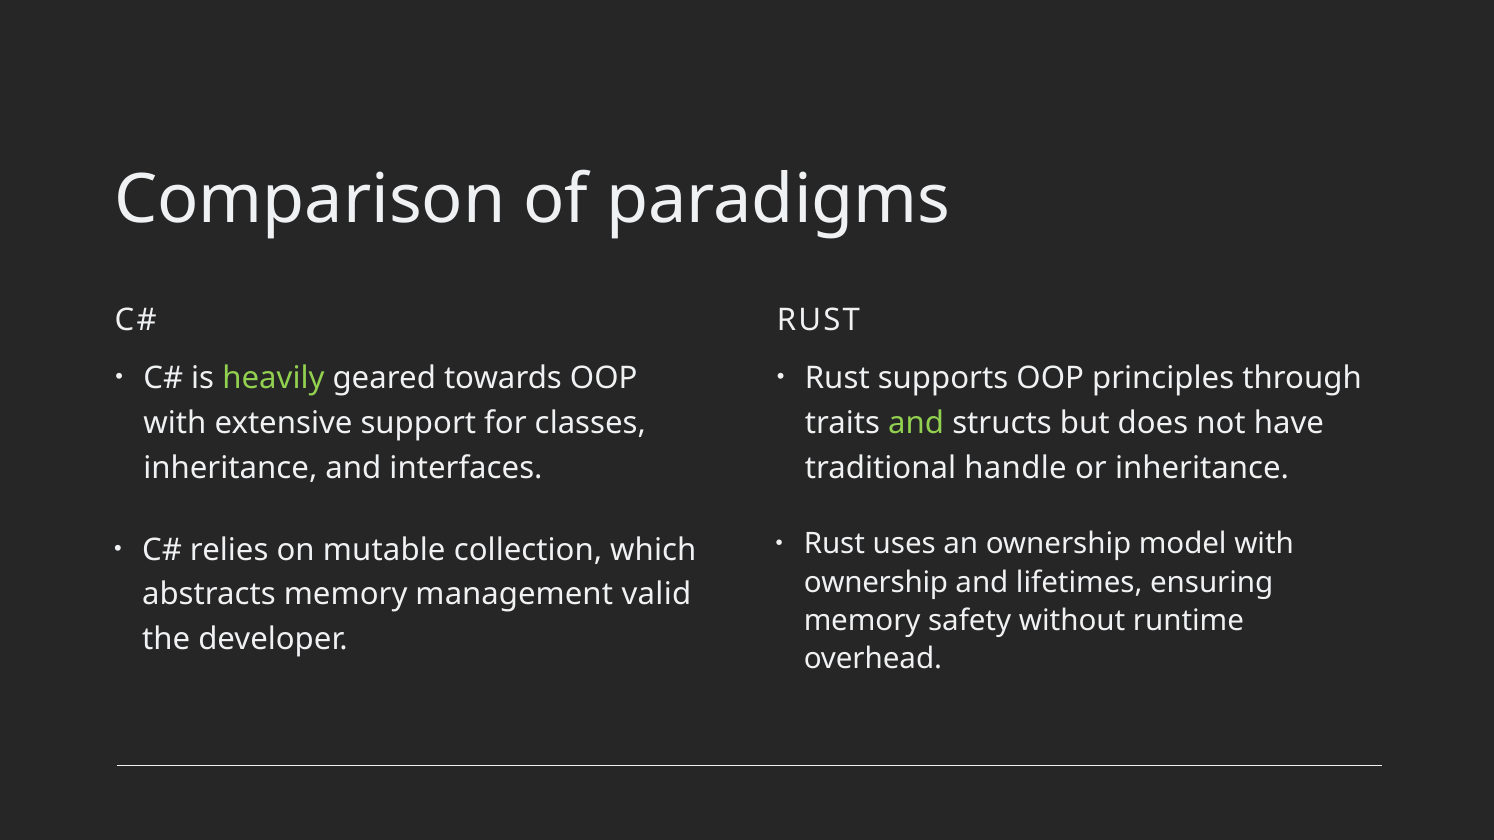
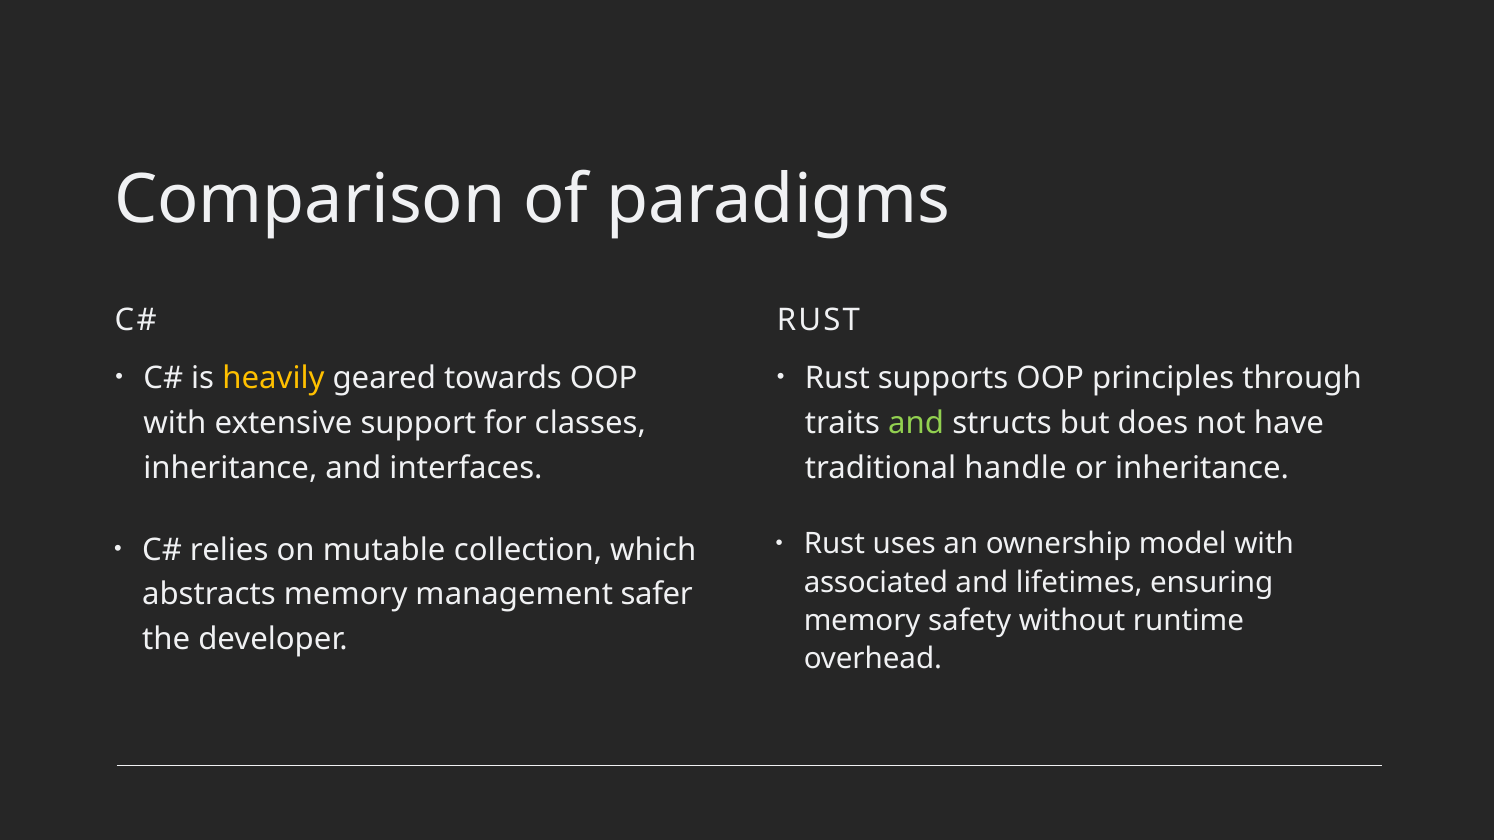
heavily colour: light green -> yellow
ownership at (876, 583): ownership -> associated
valid: valid -> safer
